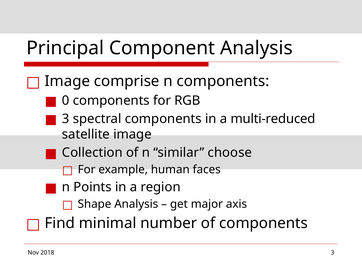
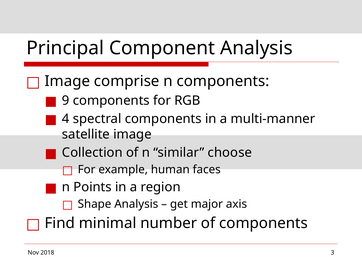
0: 0 -> 9
3 at (66, 119): 3 -> 4
multi-reduced: multi-reduced -> multi-manner
